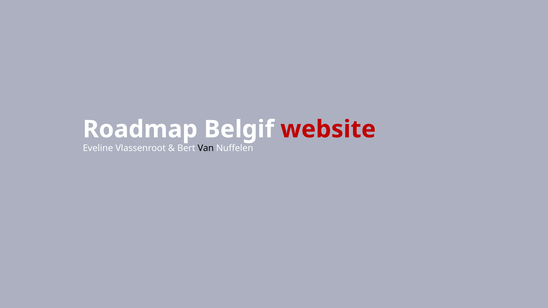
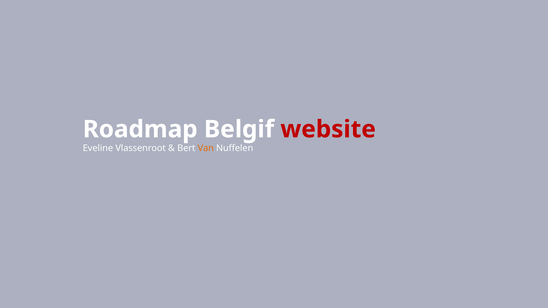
Van colour: black -> orange
